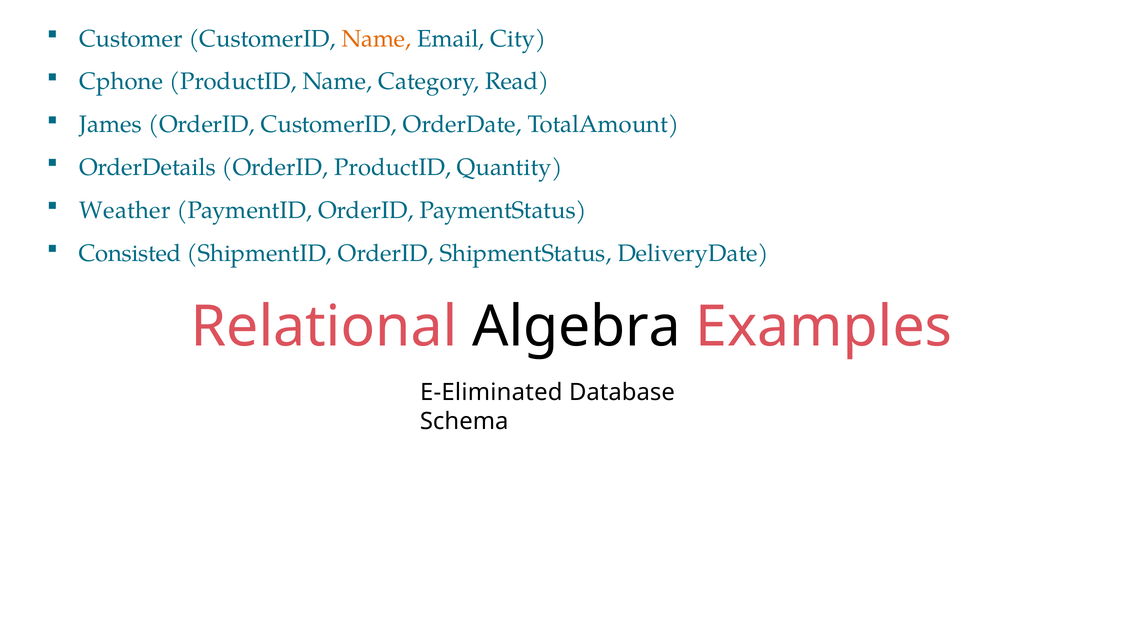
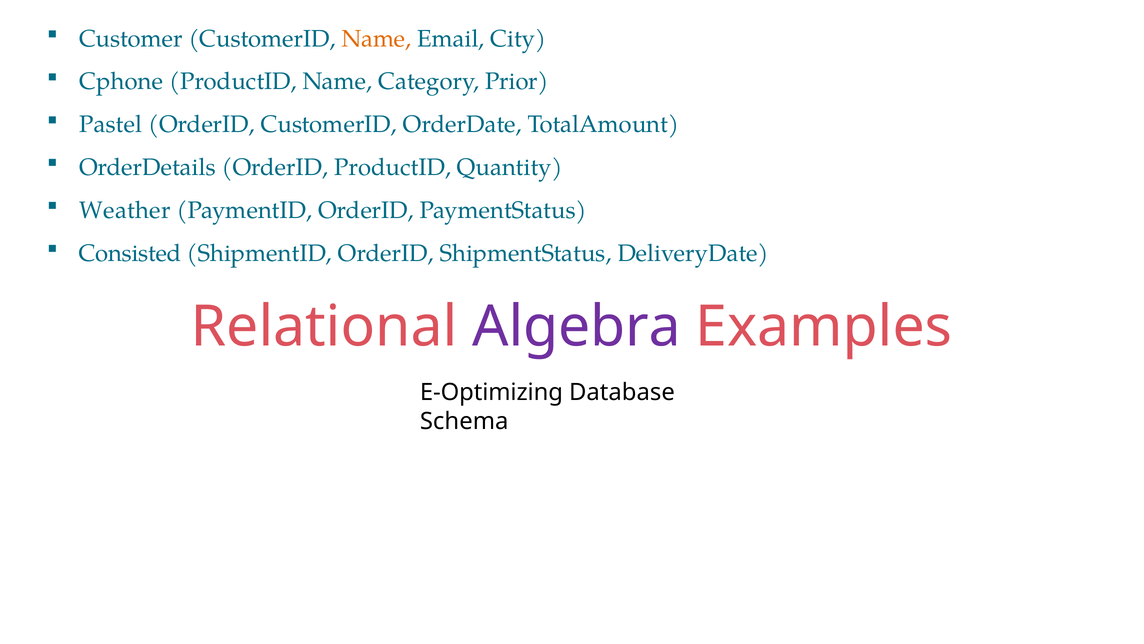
Read: Read -> Prior
James: James -> Pastel
Algebra colour: black -> purple
E-Eliminated: E-Eliminated -> E-Optimizing
